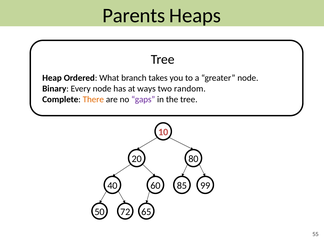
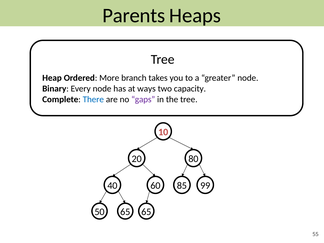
What: What -> More
random: random -> capacity
There colour: orange -> blue
50 72: 72 -> 65
